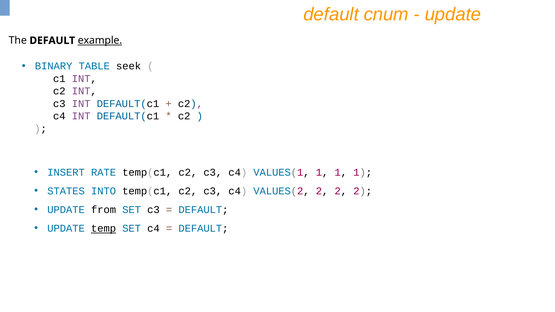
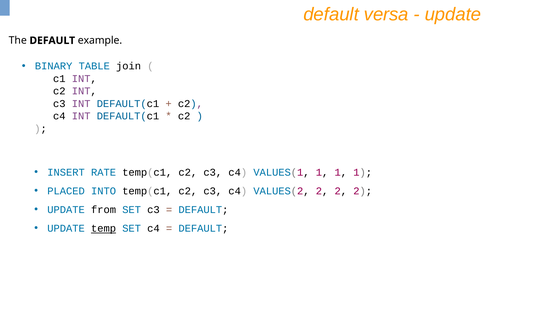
cnum: cnum -> versa
example underline: present -> none
seek: seek -> join
STATES: STATES -> PLACED
